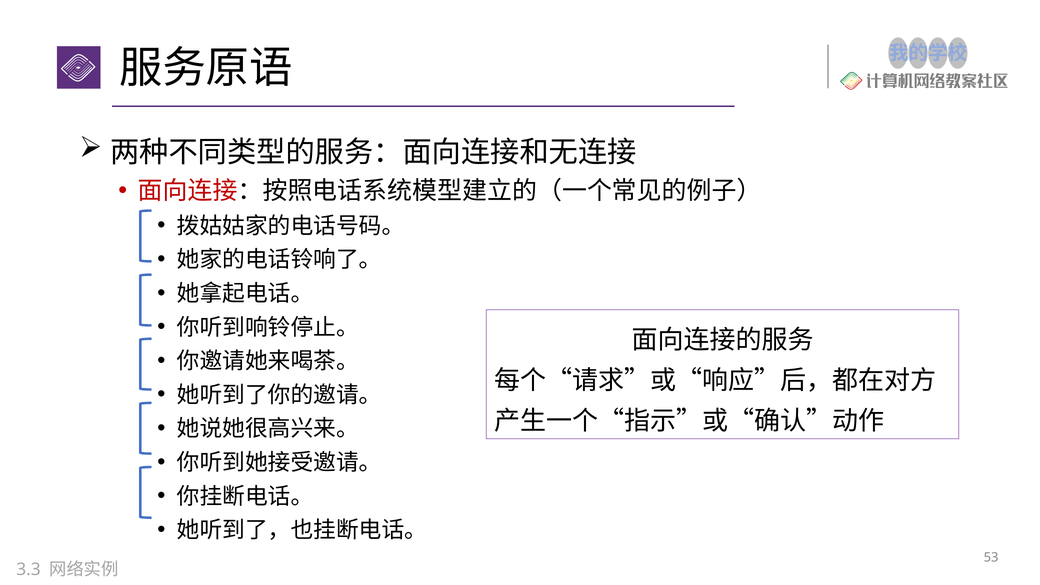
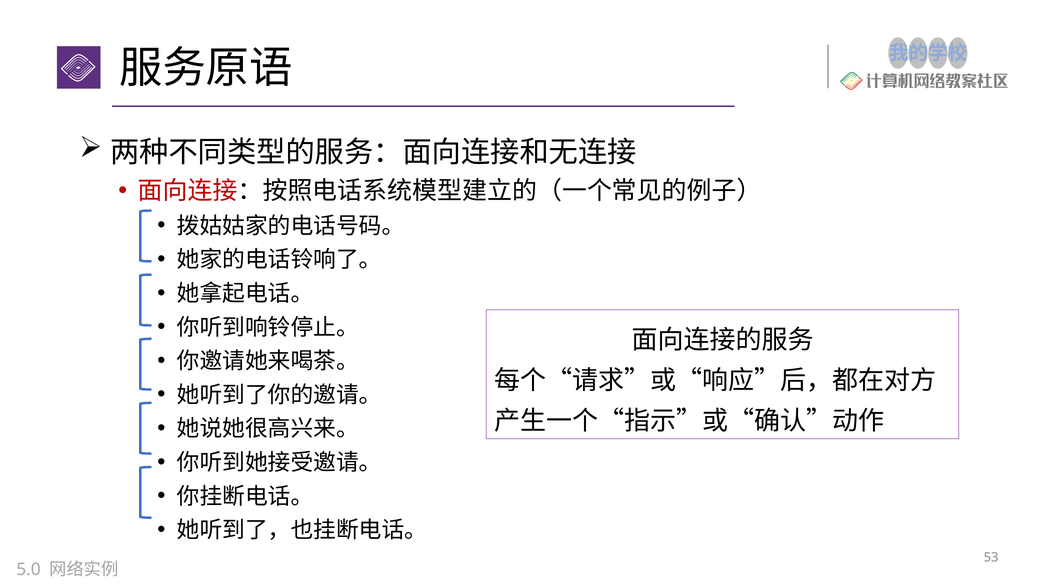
3.3: 3.3 -> 5.0
